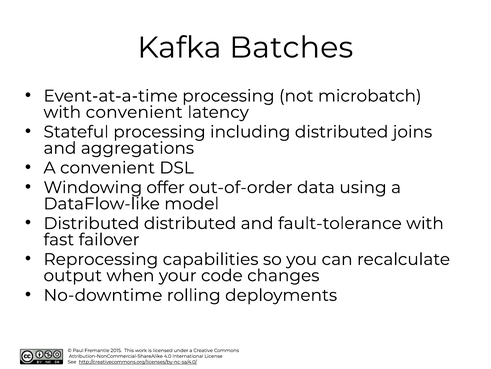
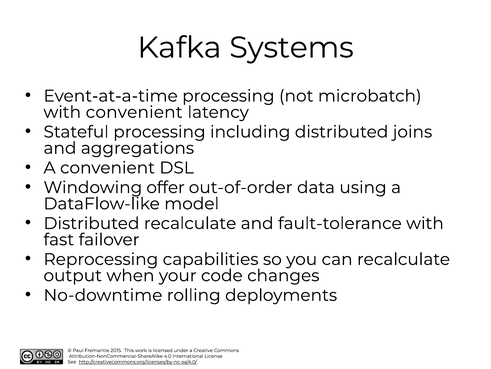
Batches: Batches -> Systems
Distributed distributed: distributed -> recalculate
